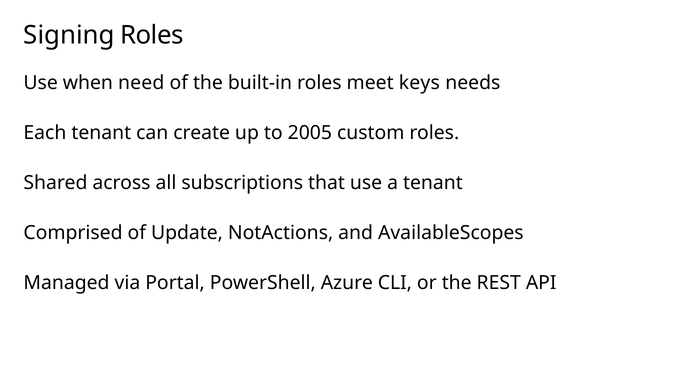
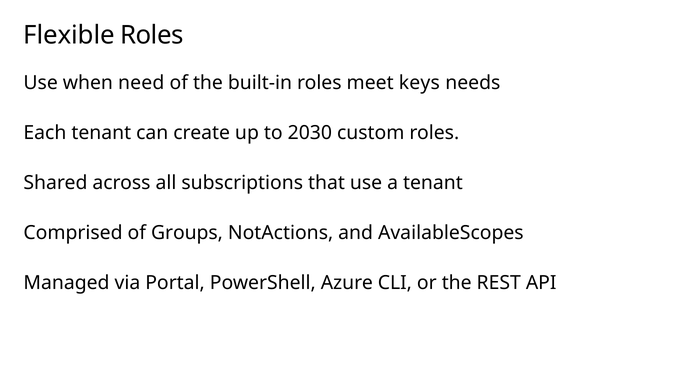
Signing: Signing -> Flexible
2005: 2005 -> 2030
Update: Update -> Groups
